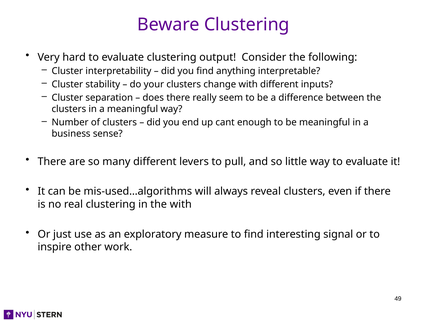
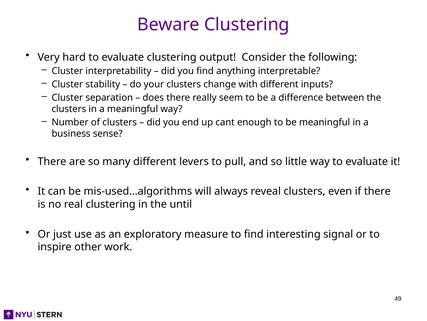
the with: with -> until
